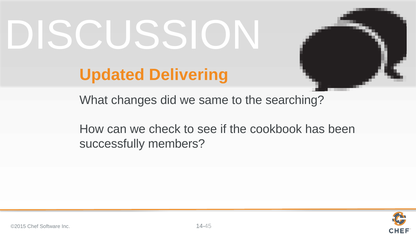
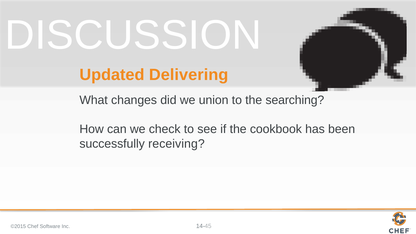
same: same -> union
members: members -> receiving
